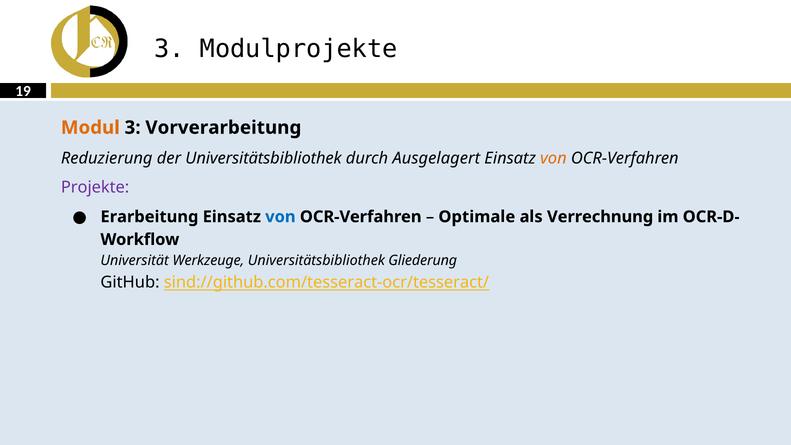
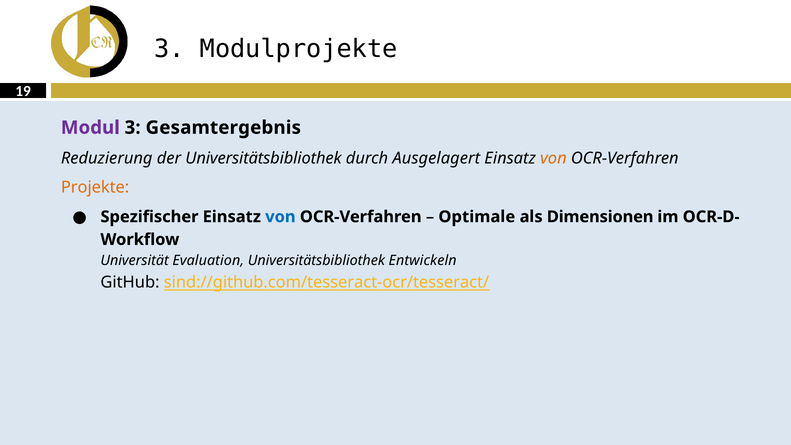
Modul colour: orange -> purple
Vorverarbeitung: Vorverarbeitung -> Gesamtergebnis
Projekte colour: purple -> orange
Erarbeitung: Erarbeitung -> Spezifischer
Verrechnung: Verrechnung -> Dimensionen
Werkzeuge: Werkzeuge -> Evaluation
Gliederung: Gliederung -> Entwickeln
